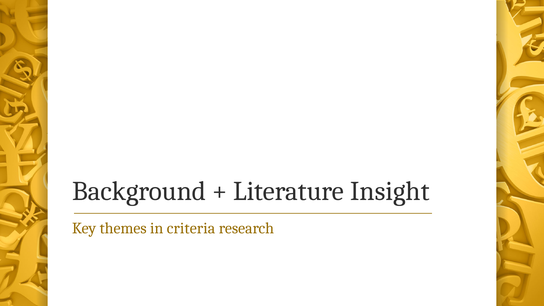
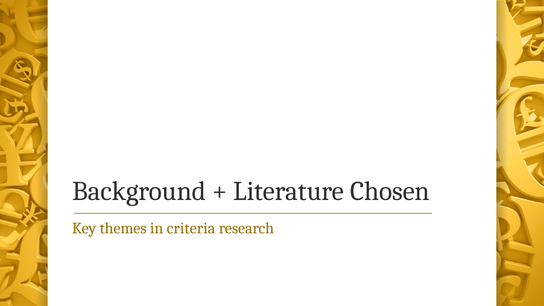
Insight: Insight -> Chosen
